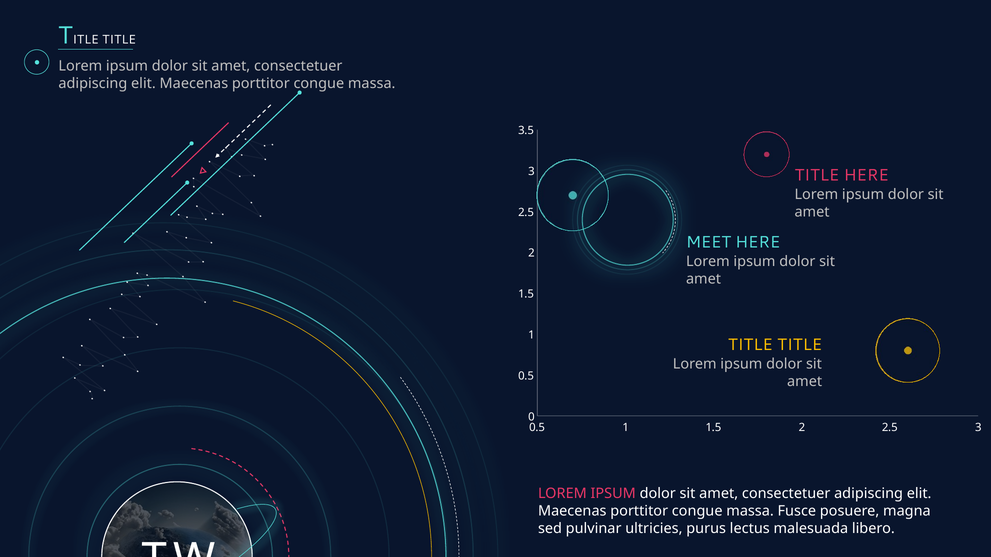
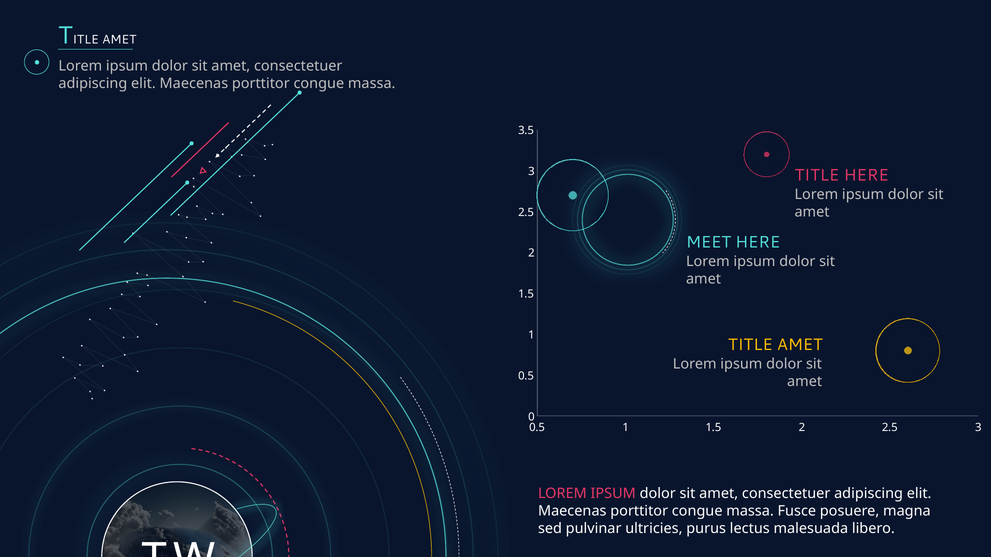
TITLE at (119, 40): TITLE -> AMET
TITLE TITLE: TITLE -> AMET
